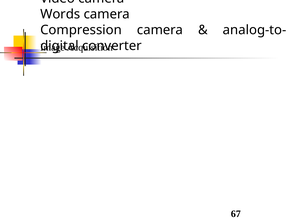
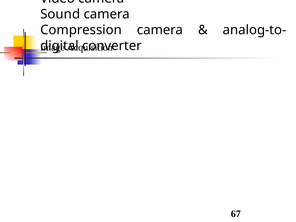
Words: Words -> Sound
